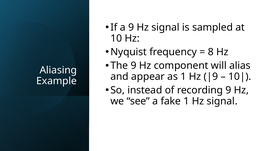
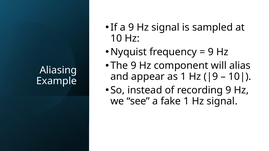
8 at (211, 52): 8 -> 9
